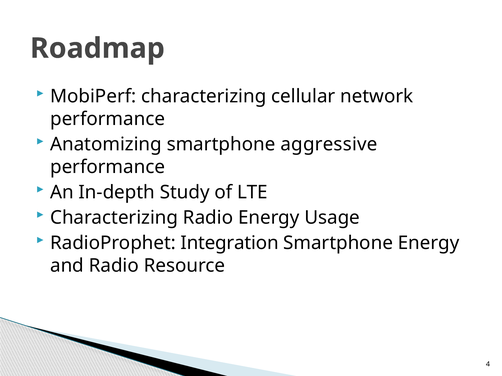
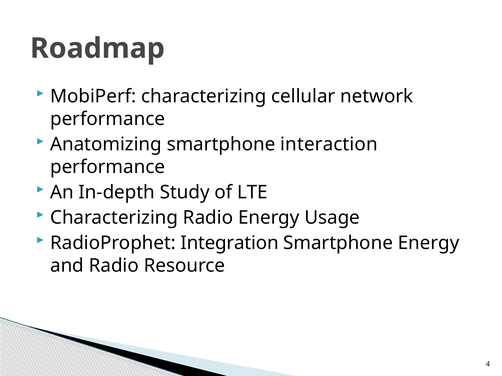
aggressive: aggressive -> interaction
